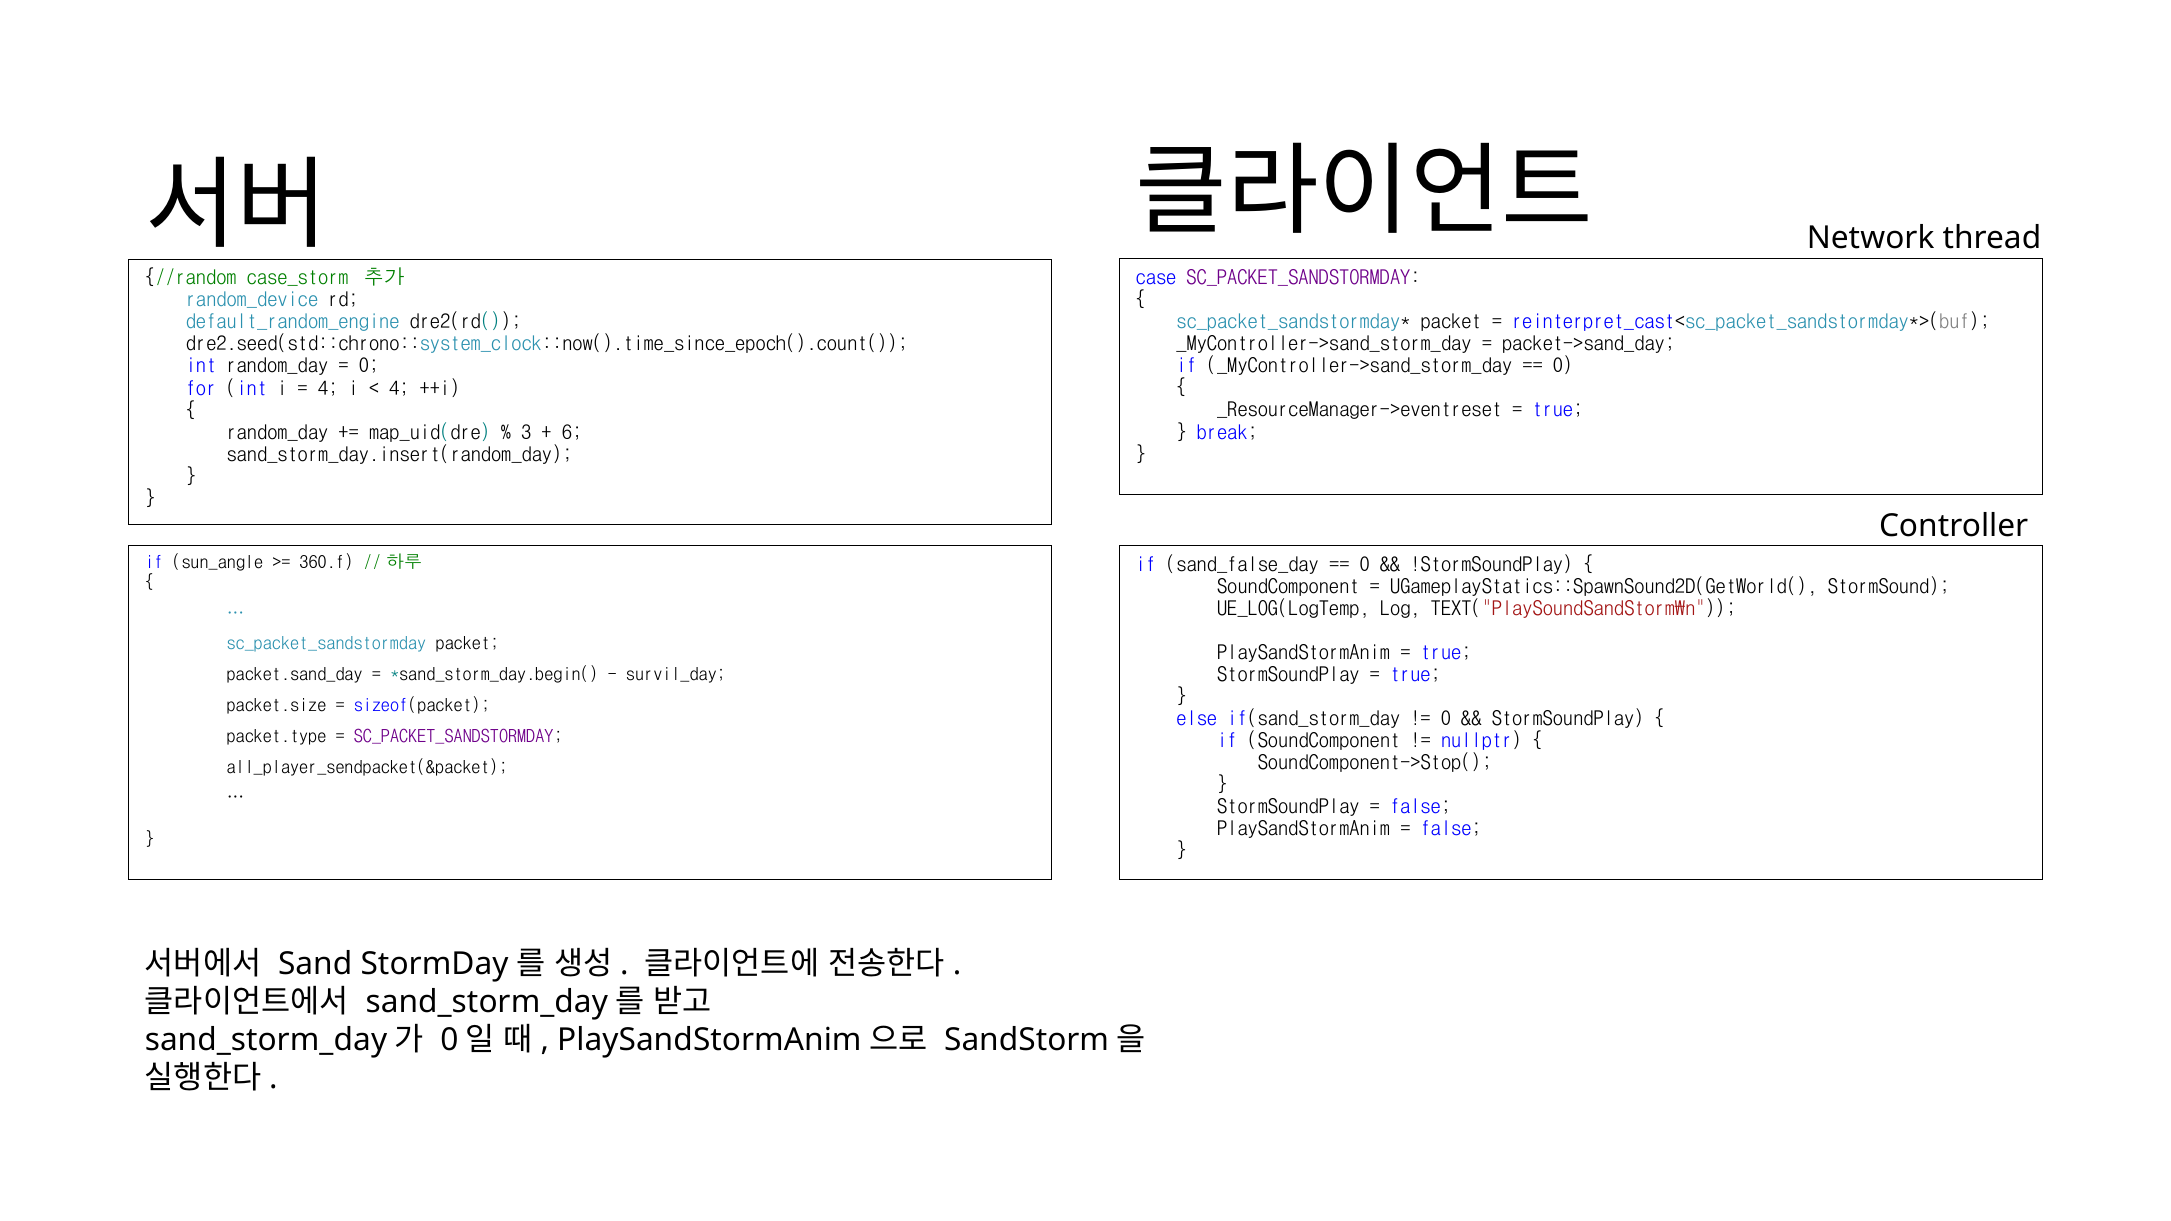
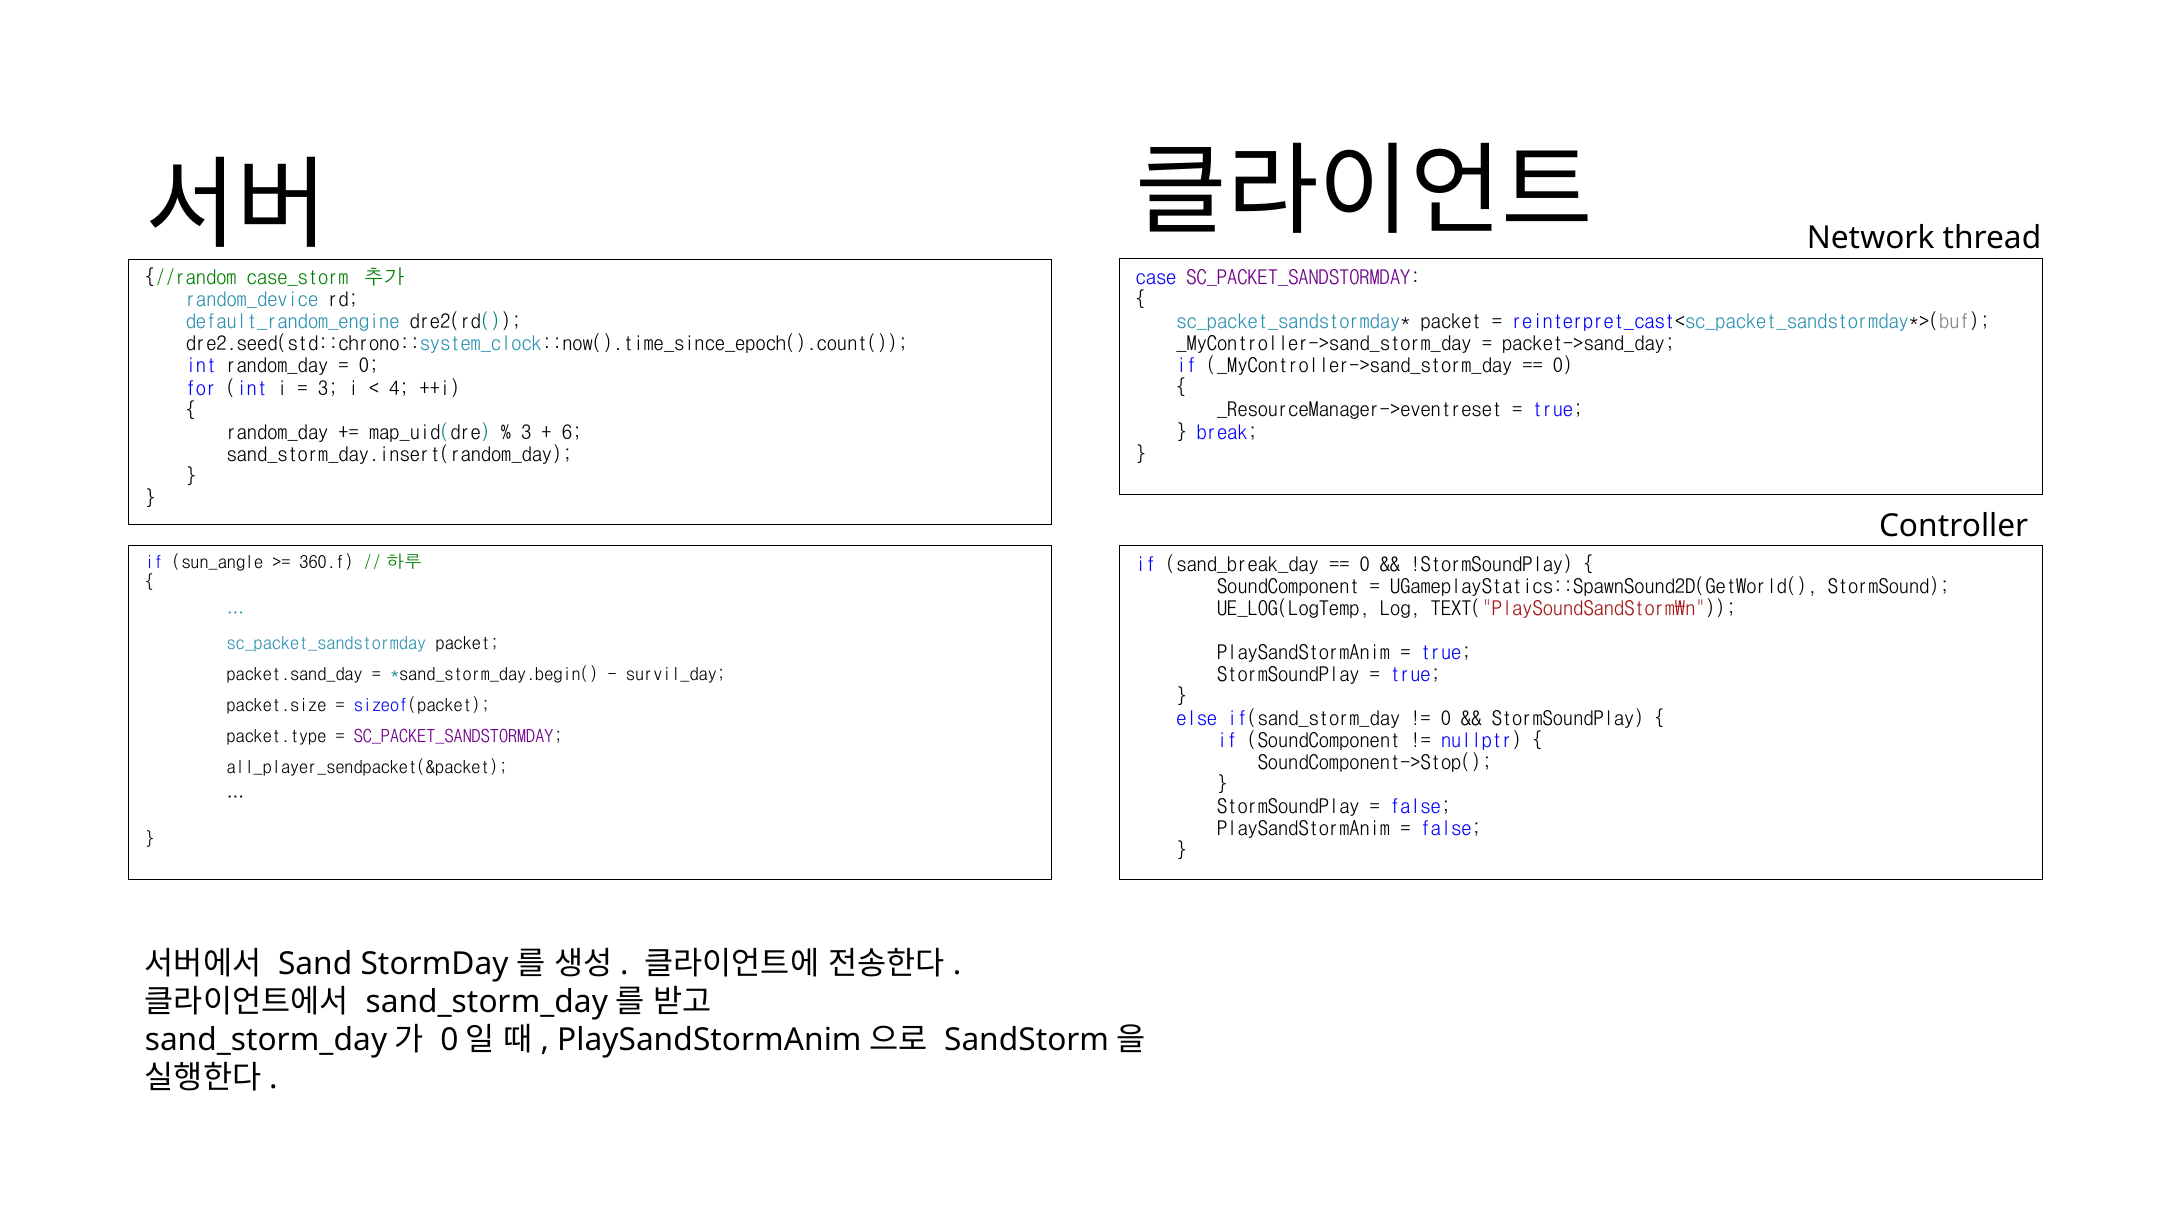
4 at (328, 388): 4 -> 3
sand_false_day: sand_false_day -> sand_break_day
